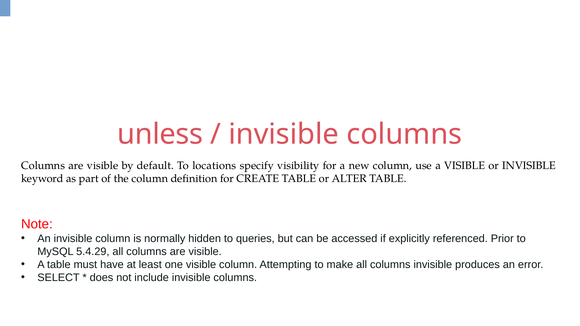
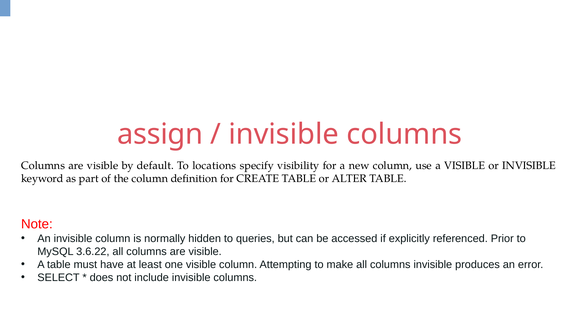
unless: unless -> assign
5.4.29: 5.4.29 -> 3.6.22
